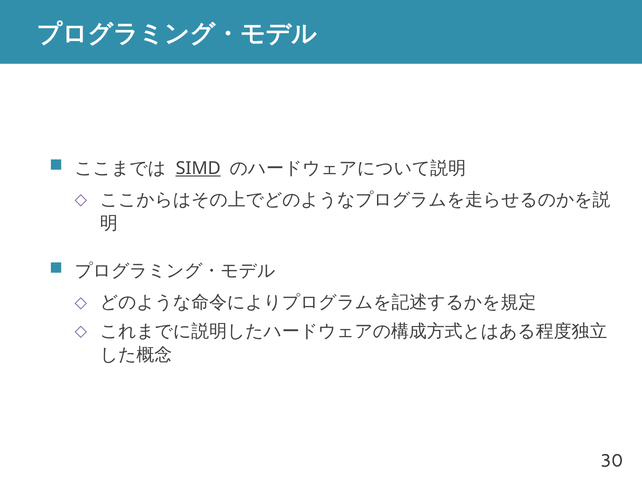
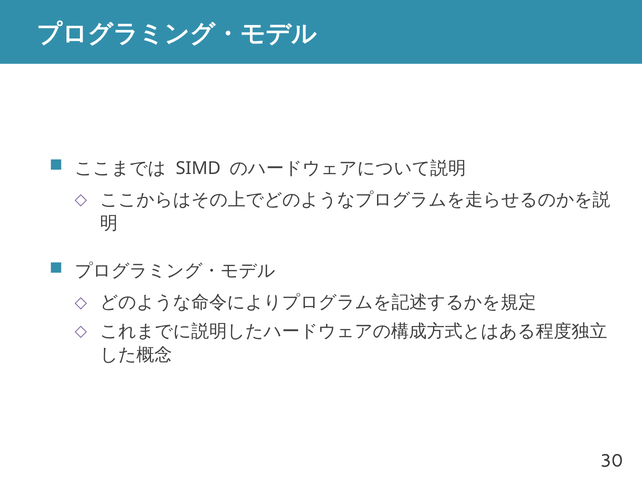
SIMD underline: present -> none
